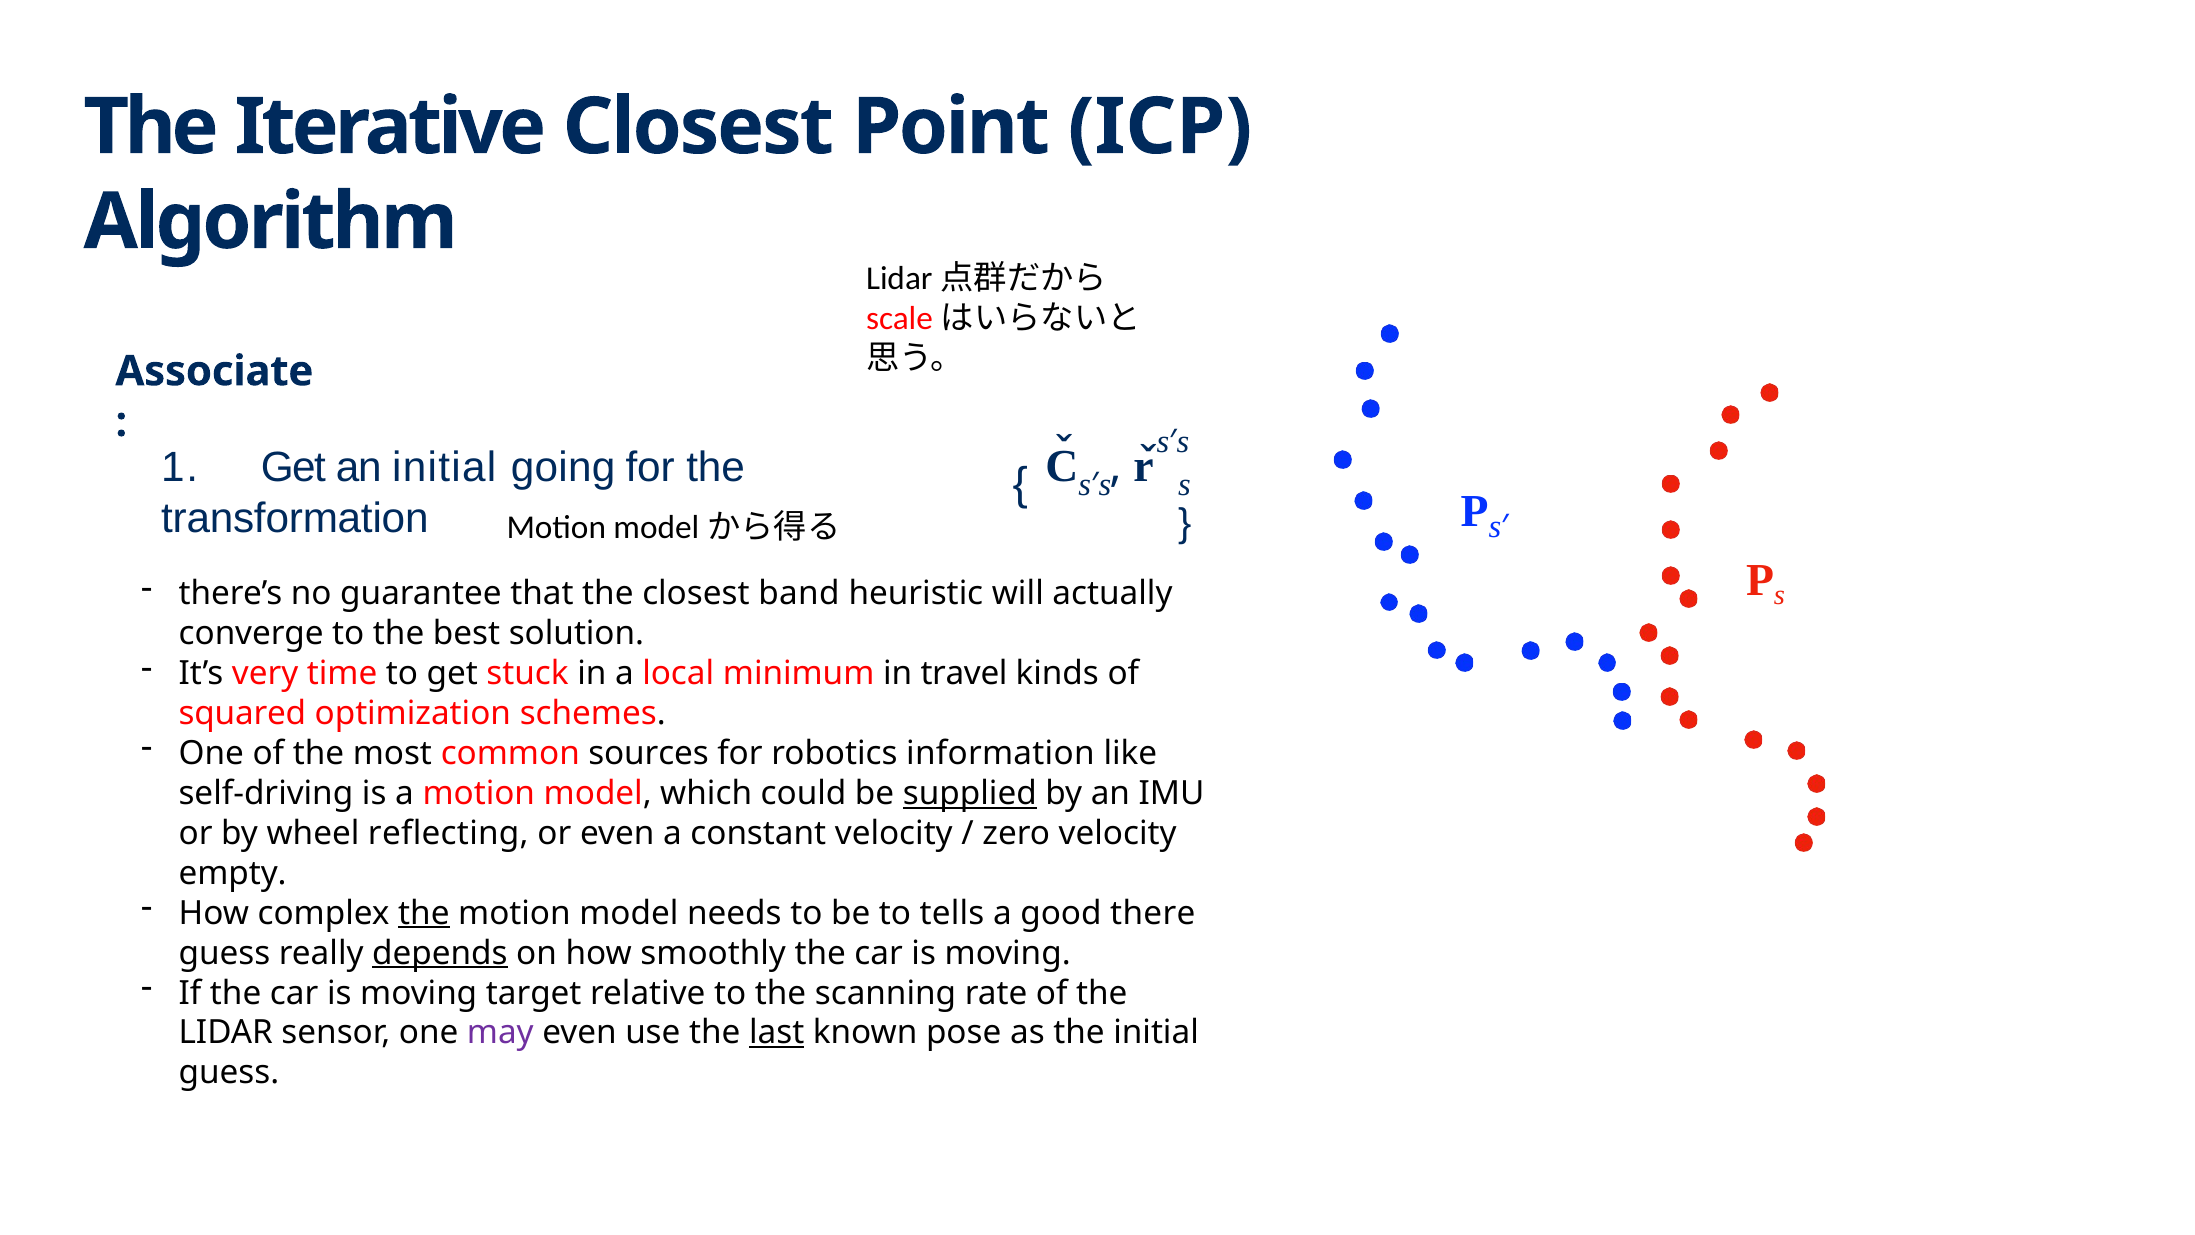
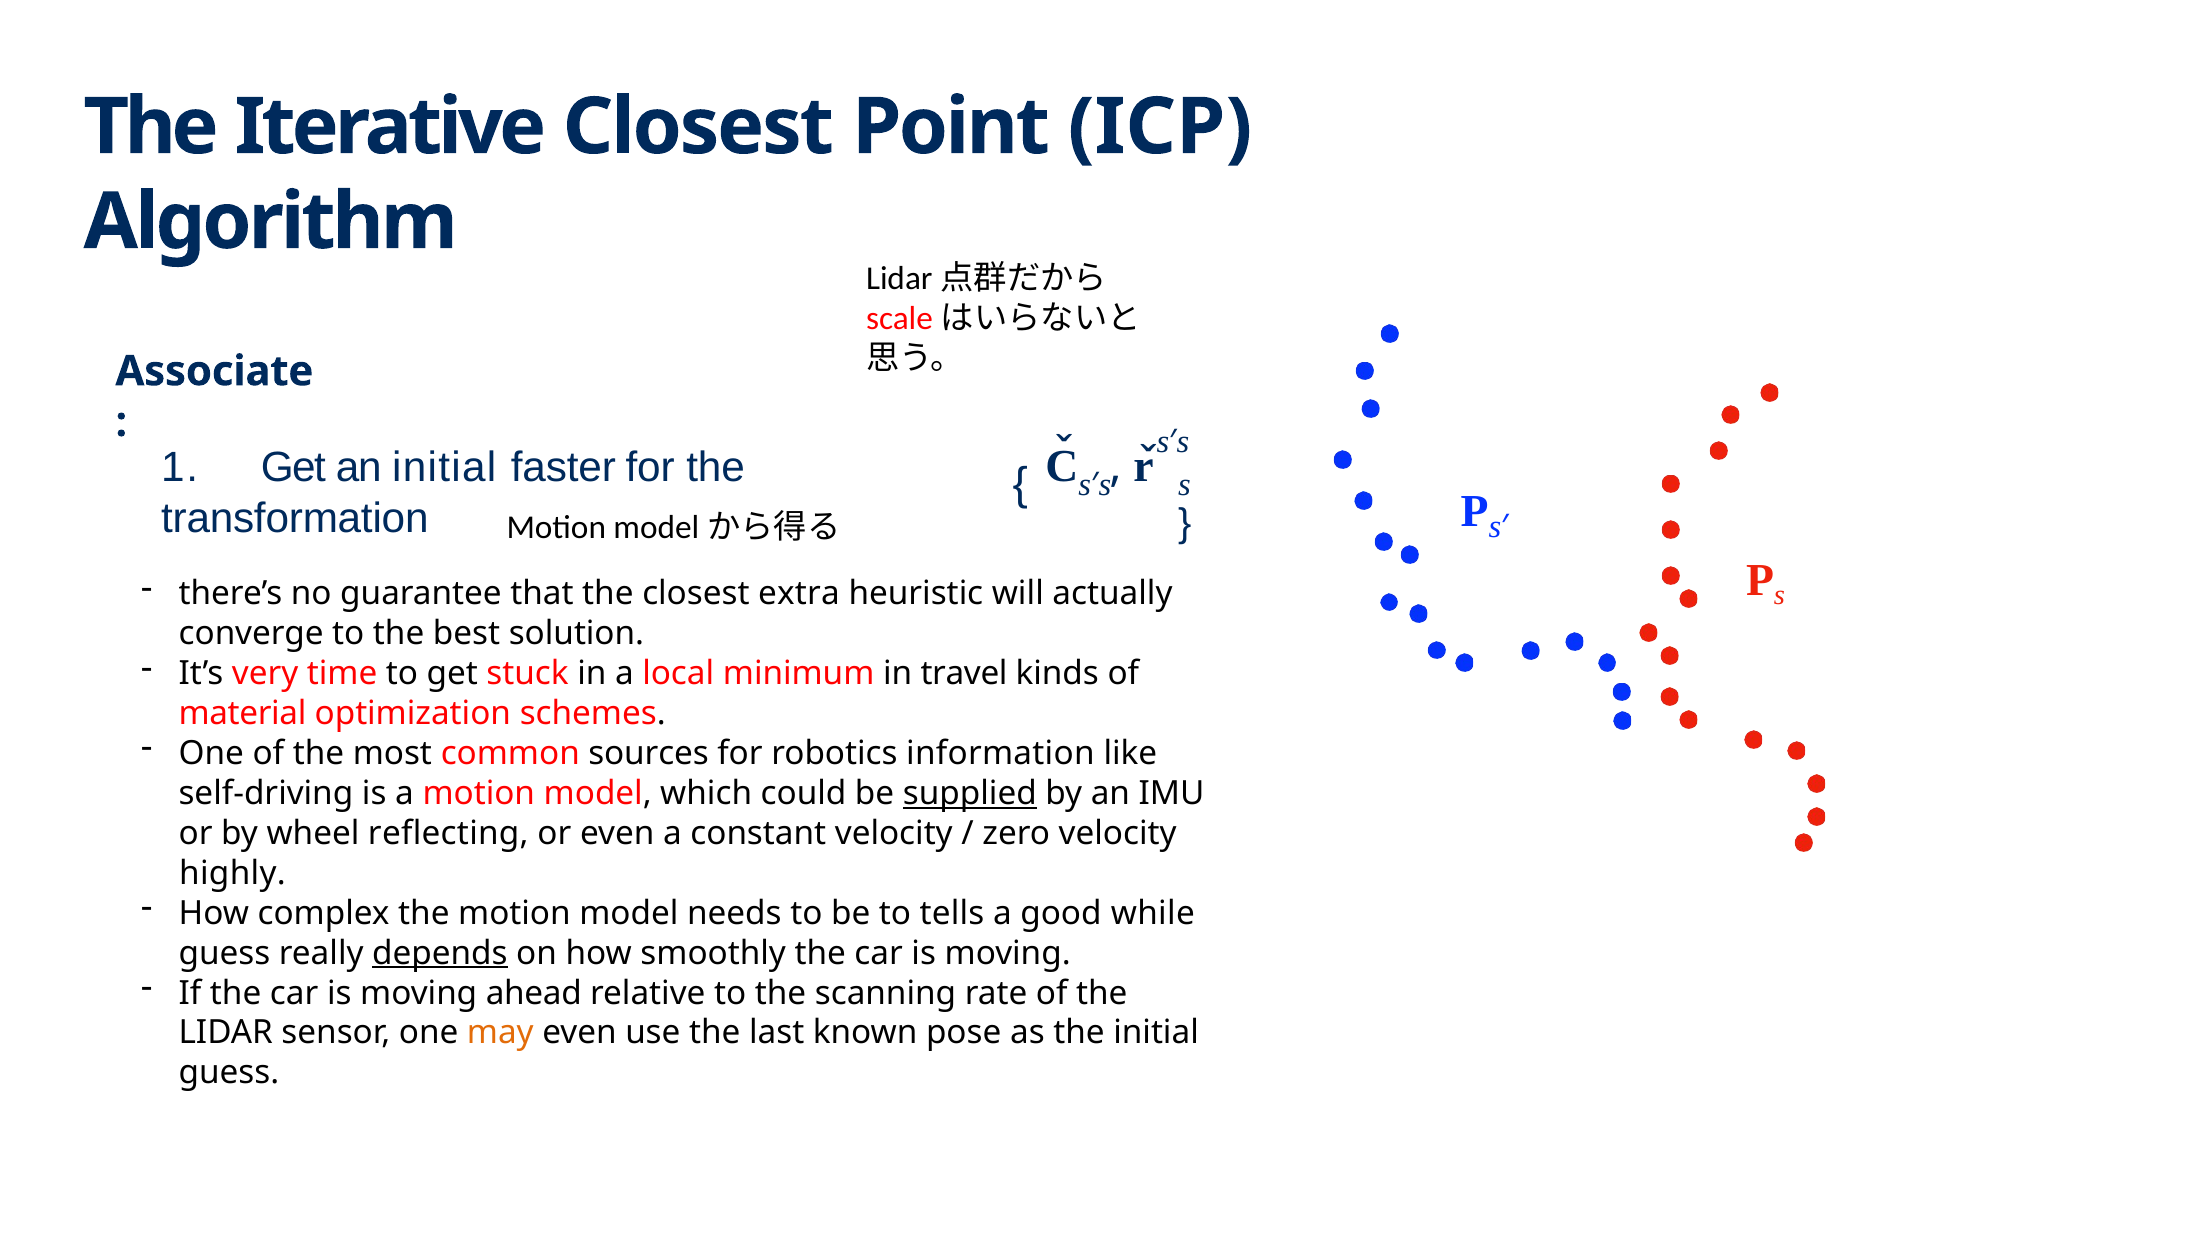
going: going -> faster
band: band -> extra
squared: squared -> material
empty: empty -> highly
the at (424, 913) underline: present -> none
there: there -> while
target: target -> ahead
may colour: purple -> orange
last underline: present -> none
